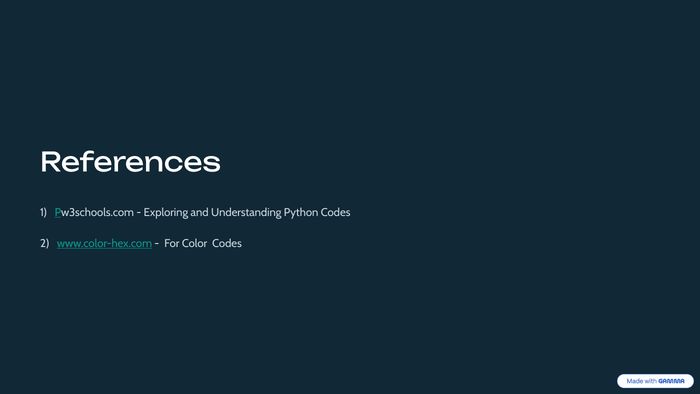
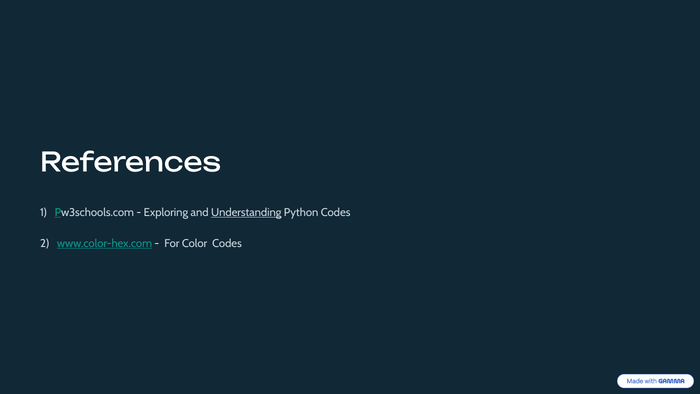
Understanding underline: none -> present
